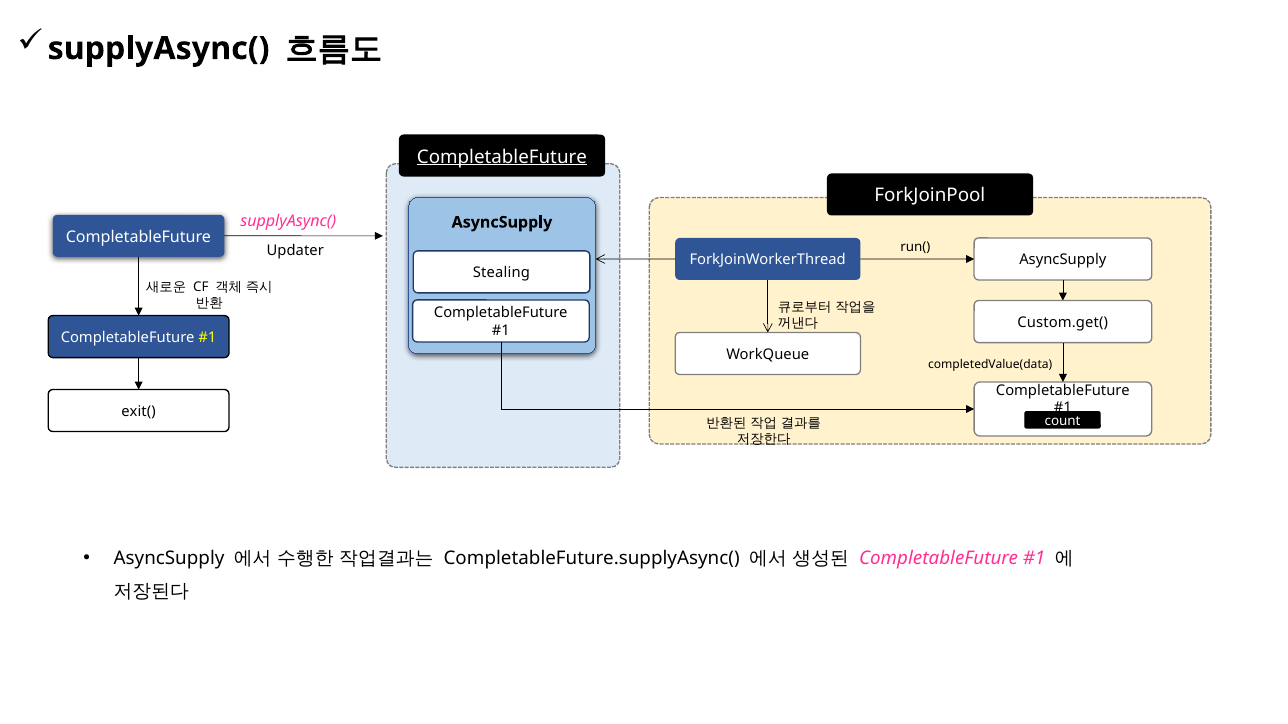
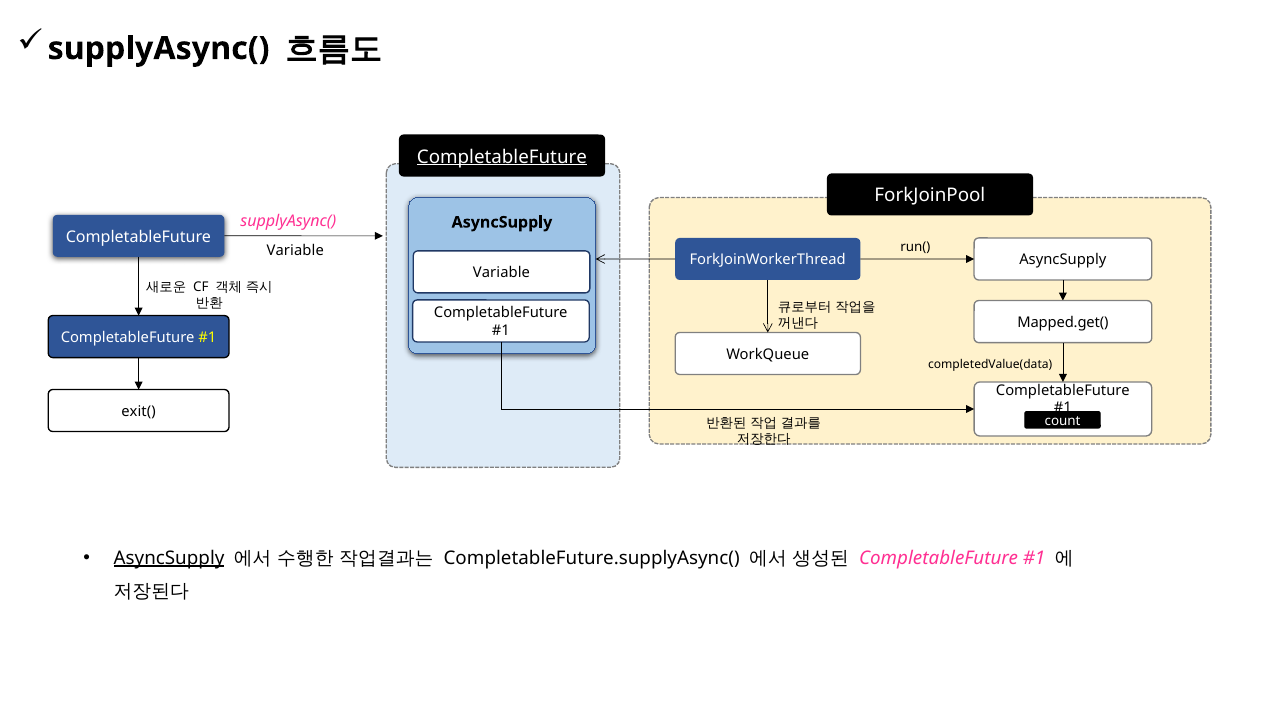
Updater at (295, 251): Updater -> Variable
Stealing at (501, 273): Stealing -> Variable
Custom.get(: Custom.get( -> Mapped.get(
AsyncSupply at (169, 558) underline: none -> present
